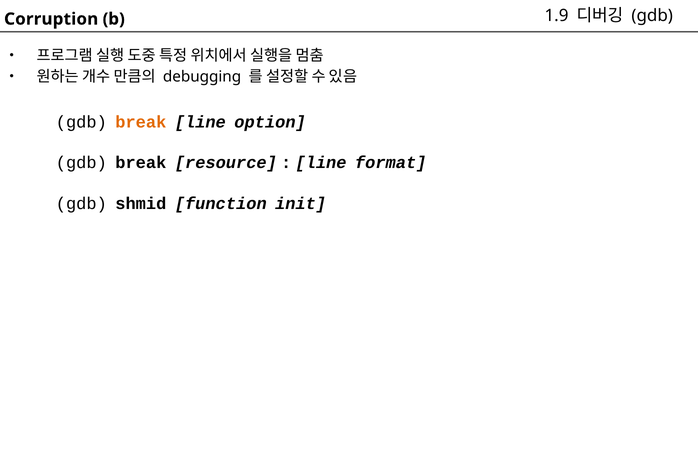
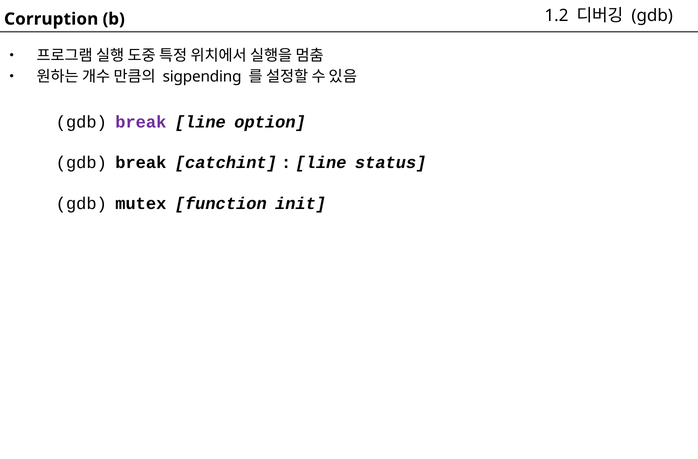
1.9: 1.9 -> 1.2
debugging: debugging -> sigpending
break at (141, 122) colour: orange -> purple
resource: resource -> catchint
format: format -> status
shmid: shmid -> mutex
